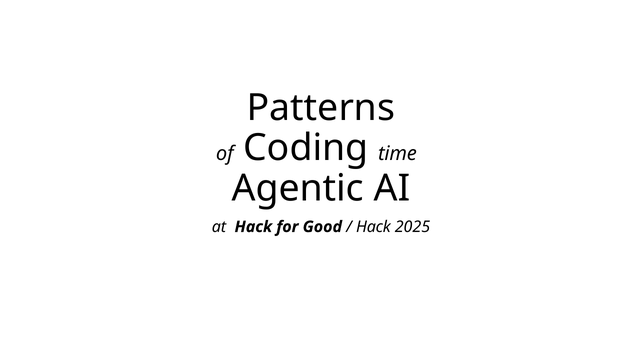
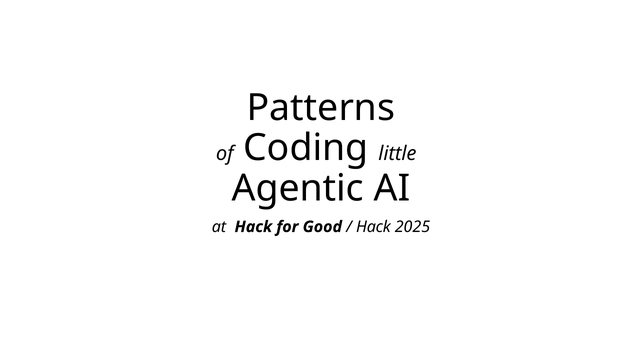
time: time -> little
